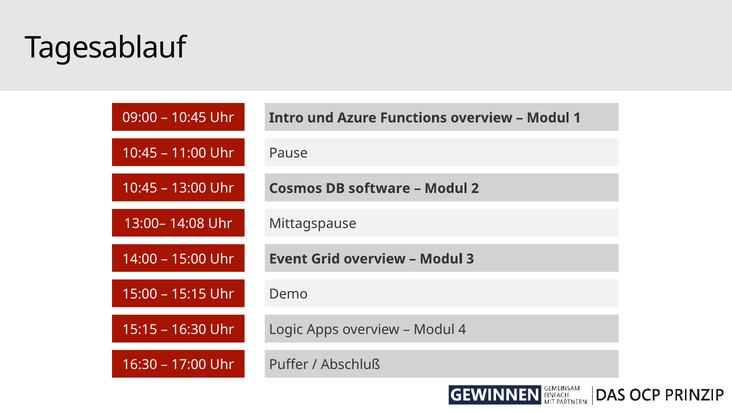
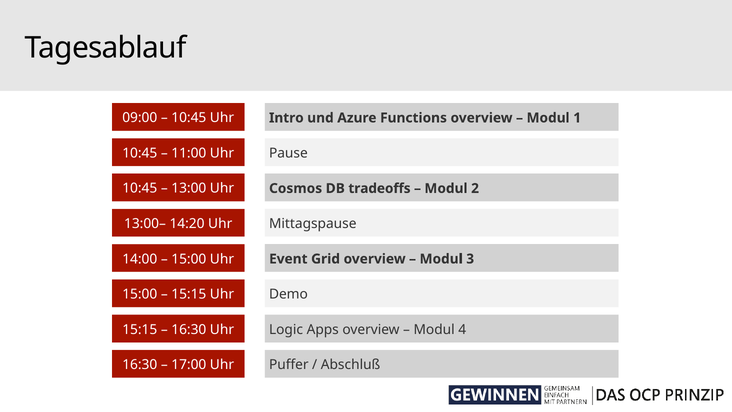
software: software -> tradeoffs
14:08: 14:08 -> 14:20
